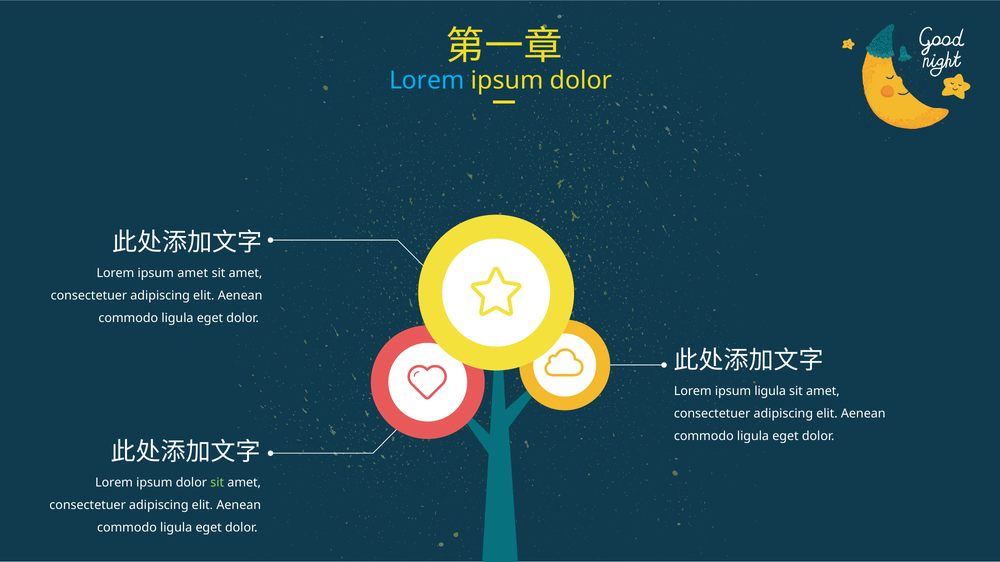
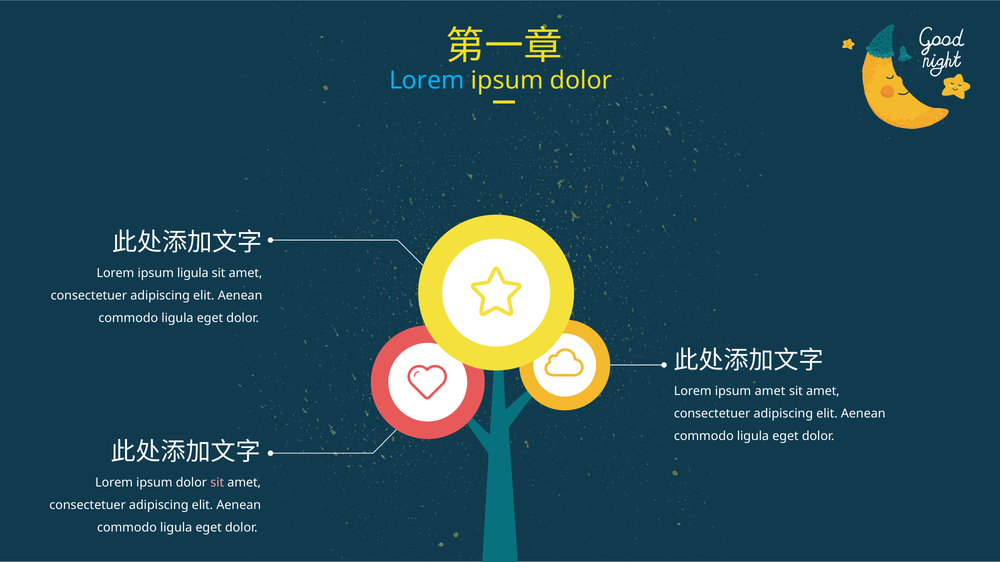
ipsum amet: amet -> ligula
ipsum ligula: ligula -> amet
sit at (217, 483) colour: light green -> pink
